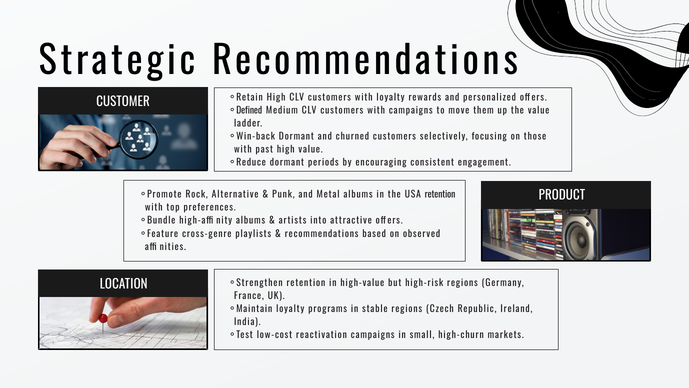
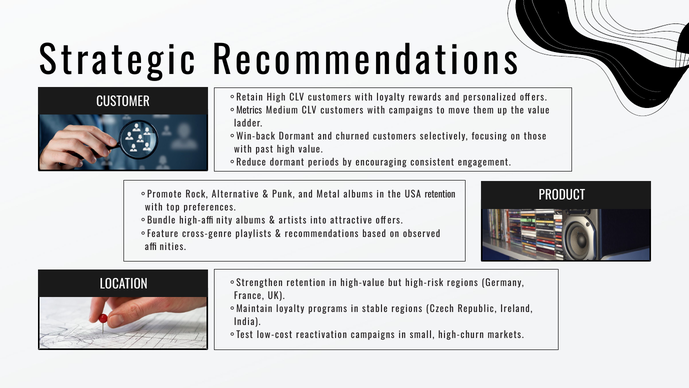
Defined: Defined -> Metrics
